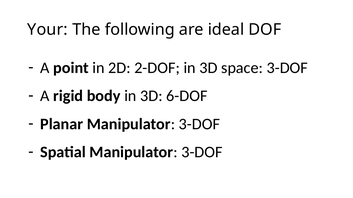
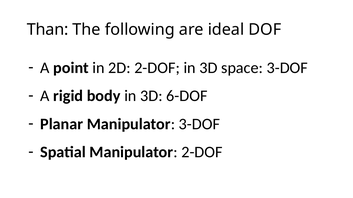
Your: Your -> Than
Spatial Manipulator 3-DOF: 3-DOF -> 2-DOF
